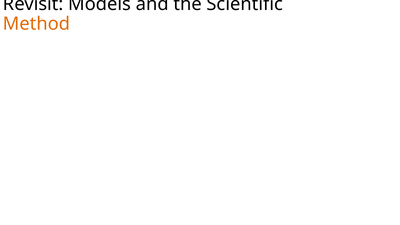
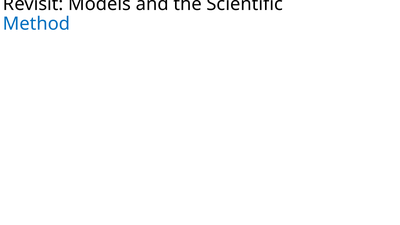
Method colour: orange -> blue
